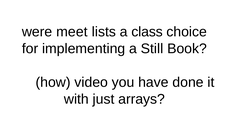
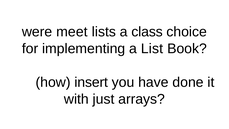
Still: Still -> List
video: video -> insert
